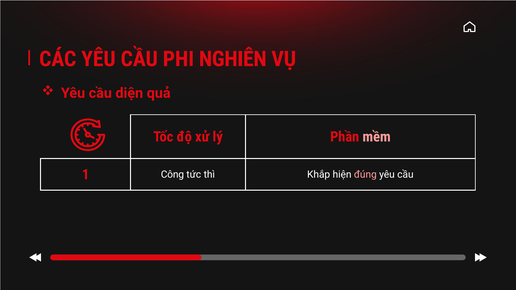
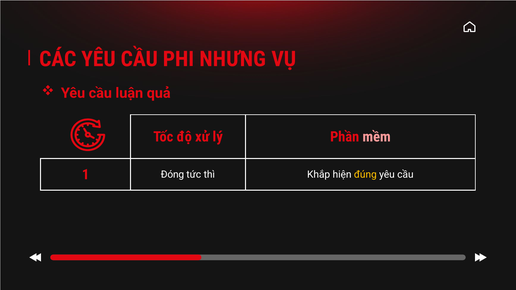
NGHIÊN: NGHIÊN -> NHƯNG
diện: diện -> luận
Công: Công -> Đóng
đúng colour: pink -> yellow
